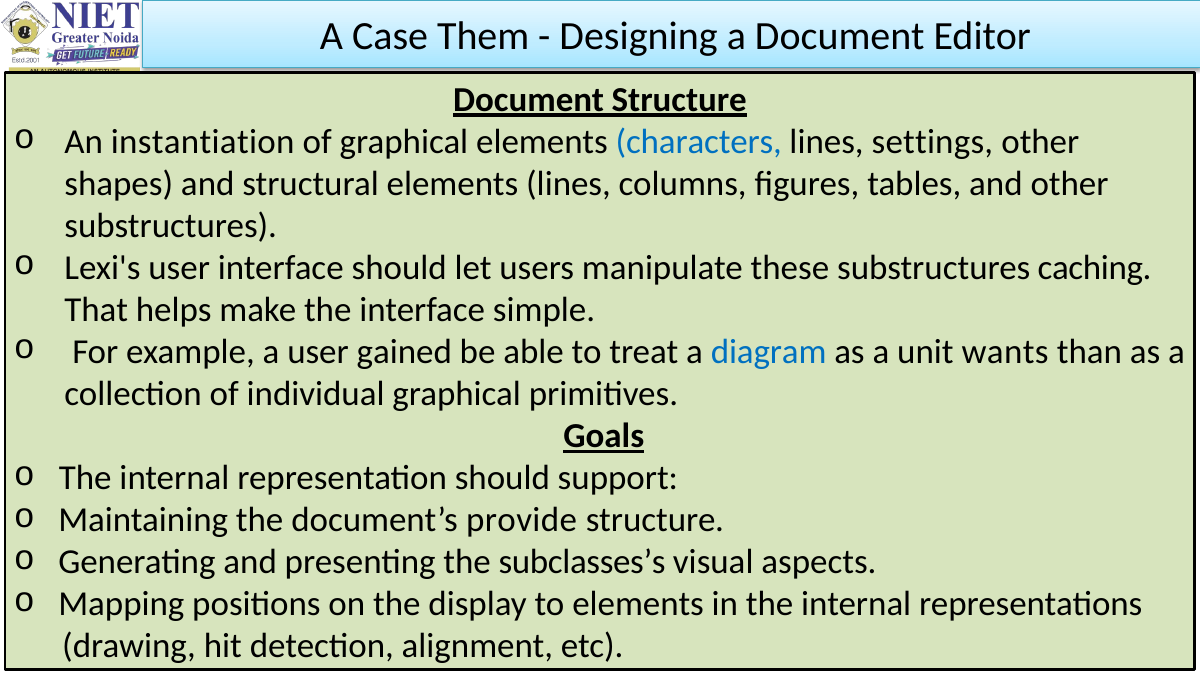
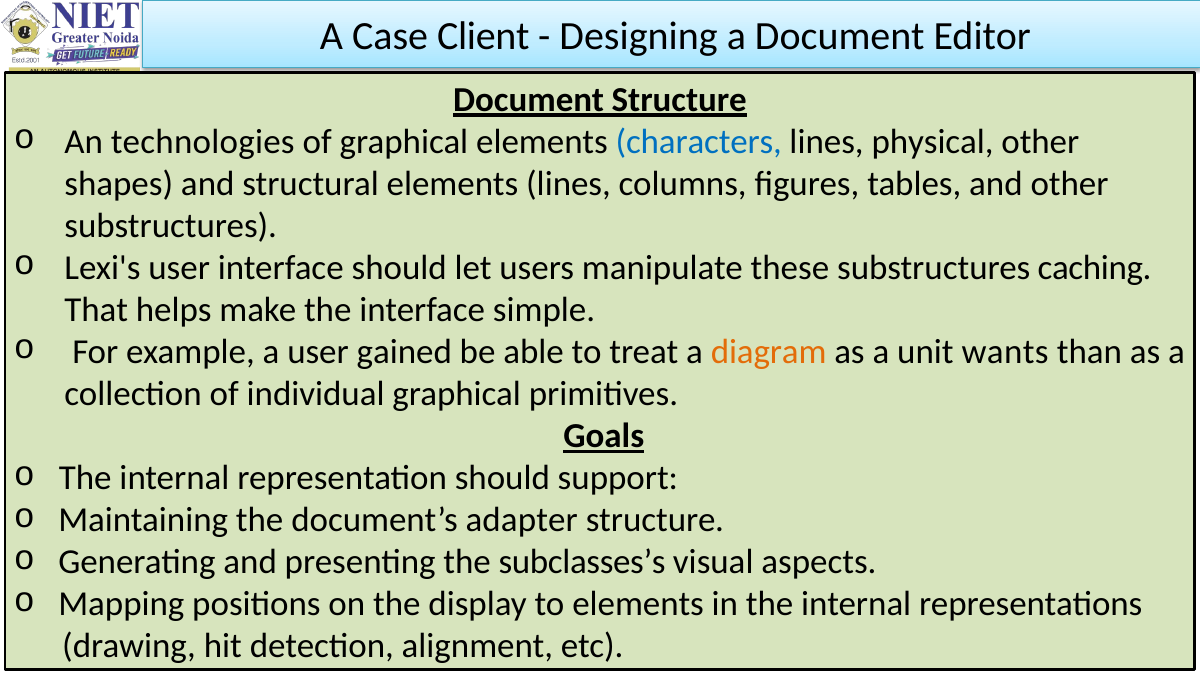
Them: Them -> Client
instantiation: instantiation -> technologies
settings: settings -> physical
diagram colour: blue -> orange
provide: provide -> adapter
